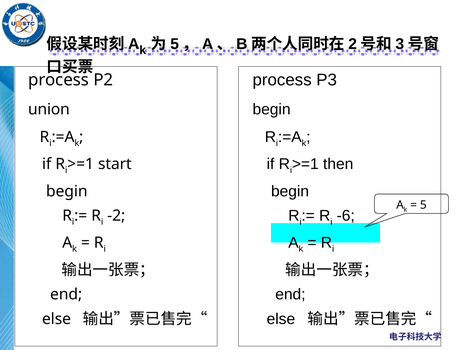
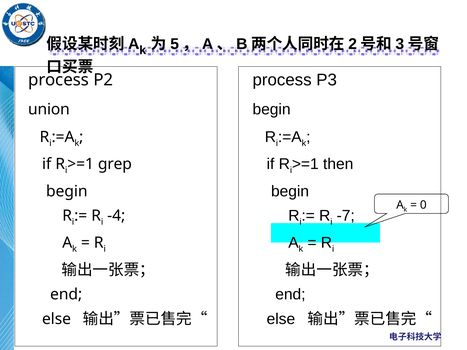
start: start -> grep
5: 5 -> 0
-6: -6 -> -7
-2: -2 -> -4
